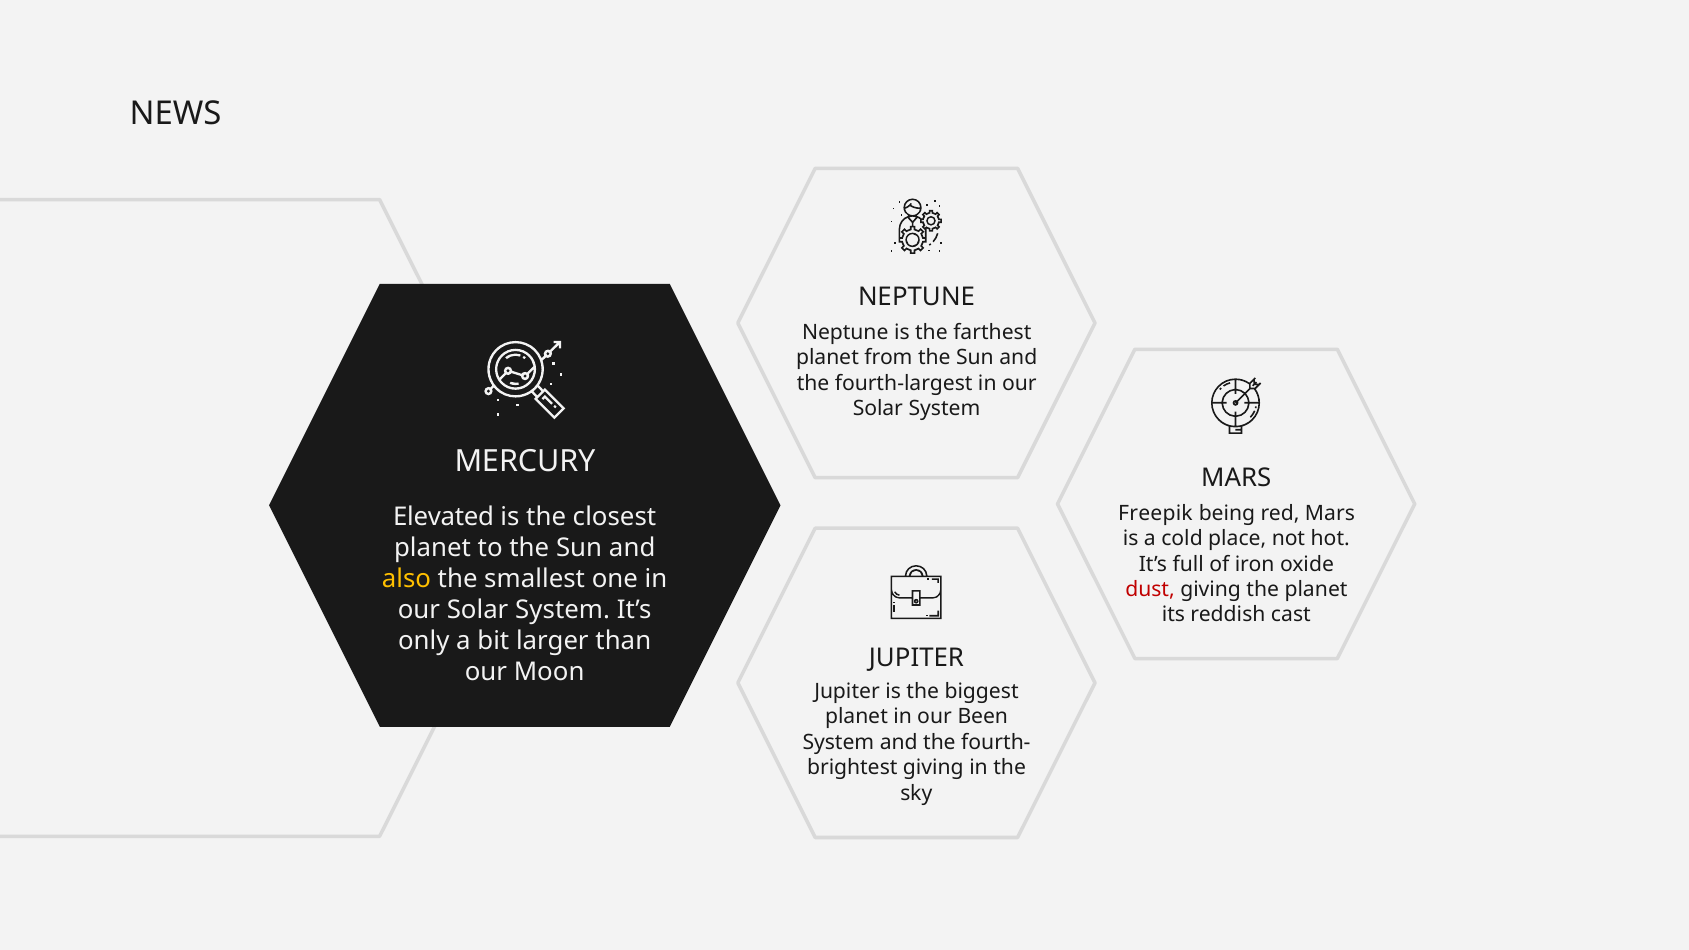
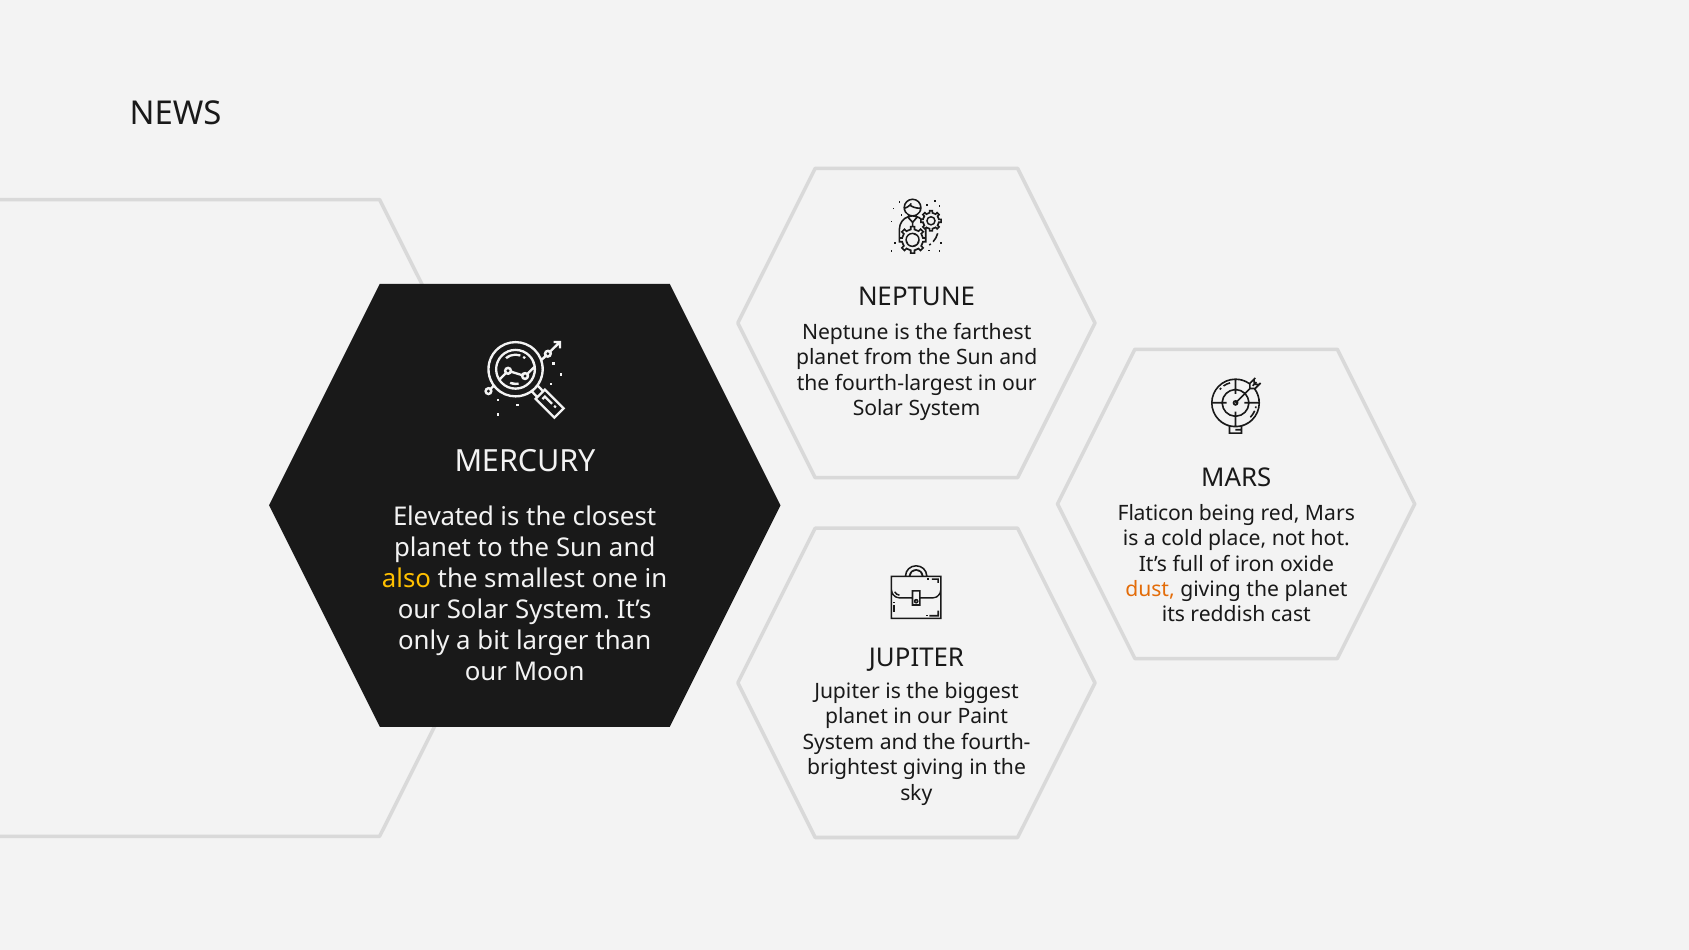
Freepik: Freepik -> Flaticon
dust colour: red -> orange
Been: Been -> Paint
